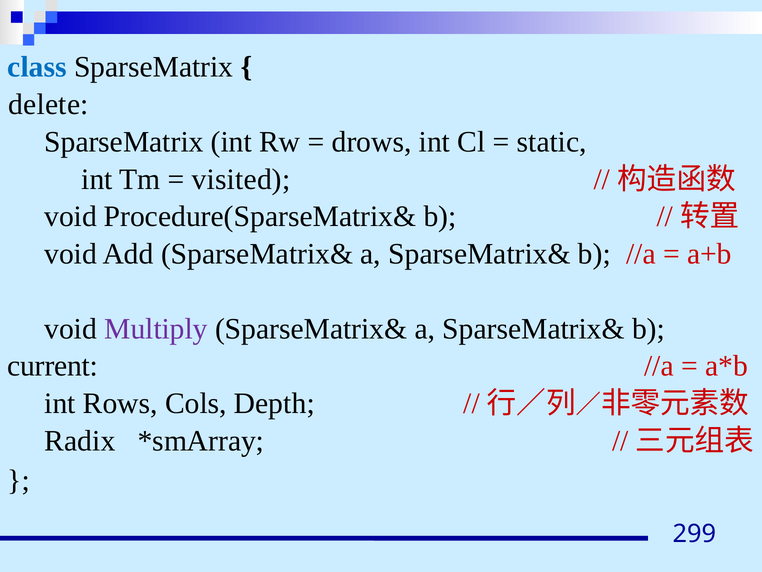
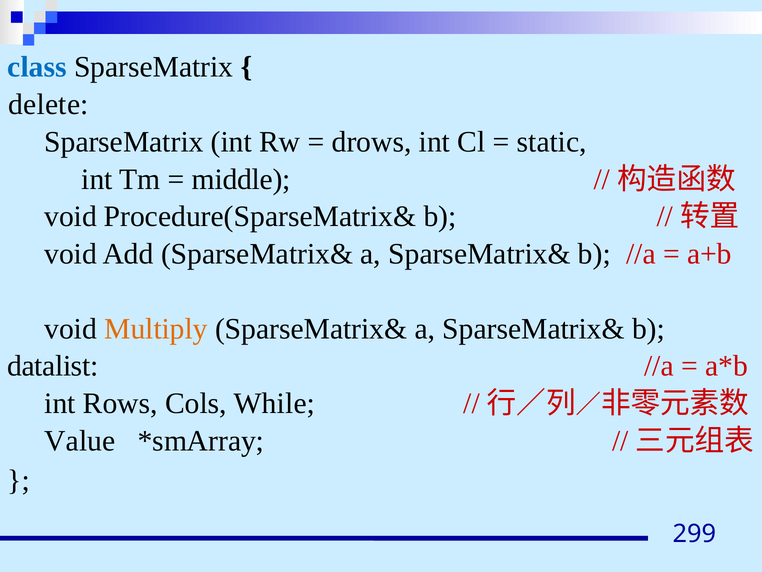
visited: visited -> middle
Multiply colour: purple -> orange
current: current -> datalist
Depth: Depth -> While
Radix: Radix -> Value
